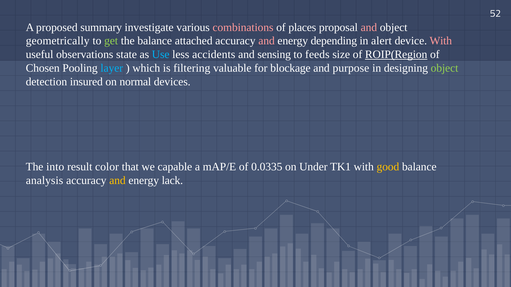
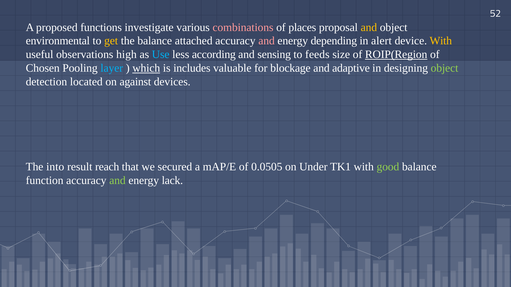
summary: summary -> functions
and at (369, 27) colour: pink -> yellow
geometrically: geometrically -> environmental
get colour: light green -> yellow
With at (441, 41) colour: pink -> yellow
state: state -> high
accidents: accidents -> according
which underline: none -> present
filtering: filtering -> includes
purpose: purpose -> adaptive
insured: insured -> located
normal: normal -> against
color: color -> reach
capable: capable -> secured
0.0335: 0.0335 -> 0.0505
good colour: yellow -> light green
analysis: analysis -> function
and at (117, 181) colour: yellow -> light green
